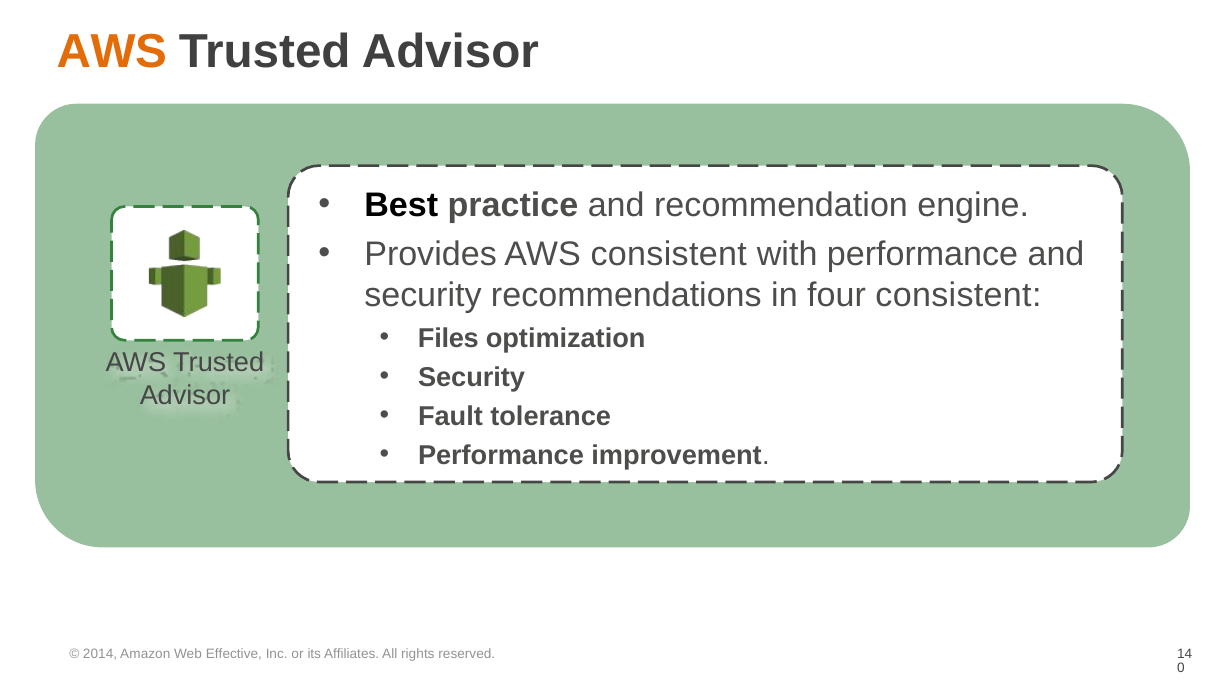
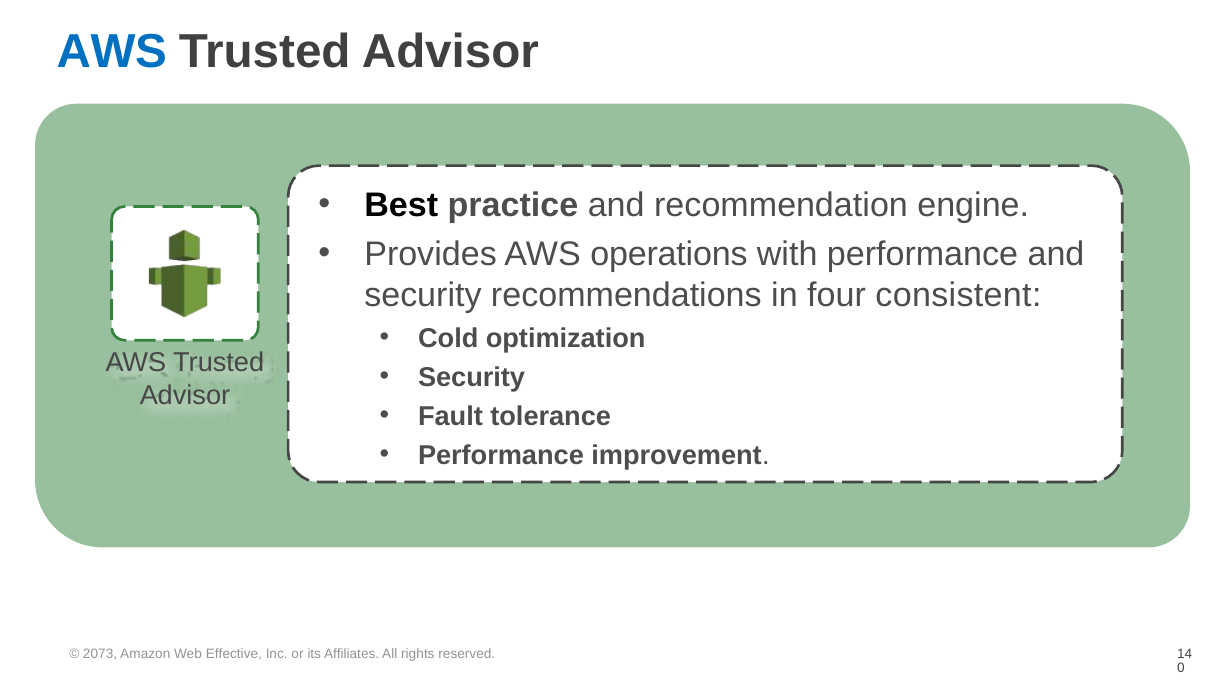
AWS at (112, 52) colour: orange -> blue
AWS consistent: consistent -> operations
Files: Files -> Cold
2014: 2014 -> 2073
